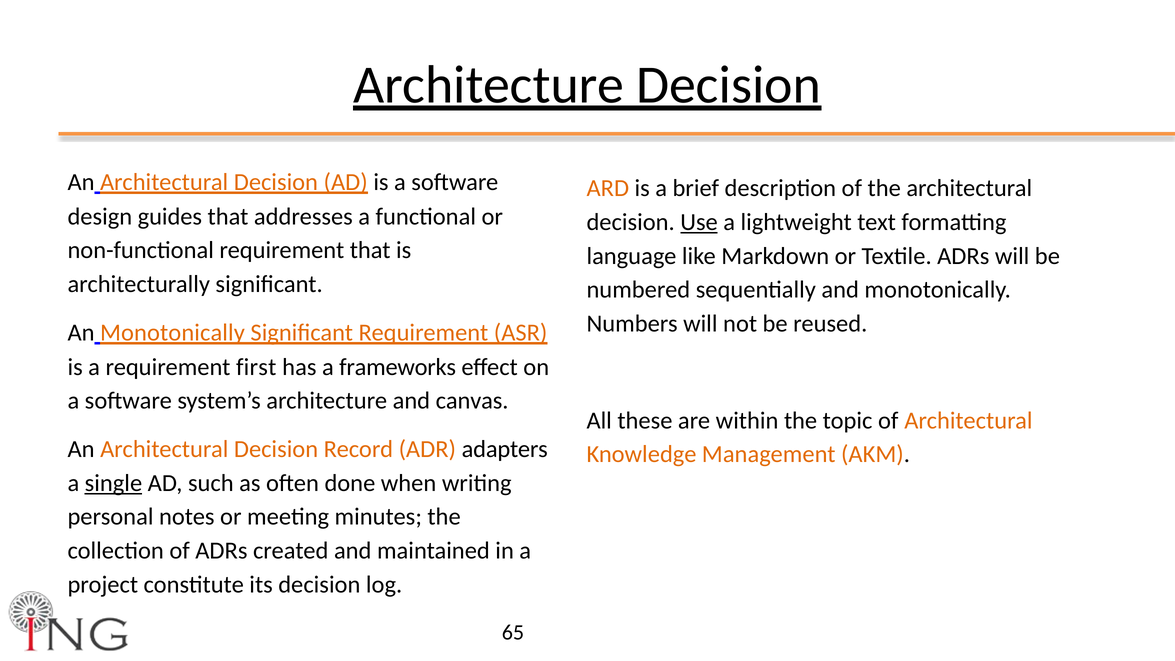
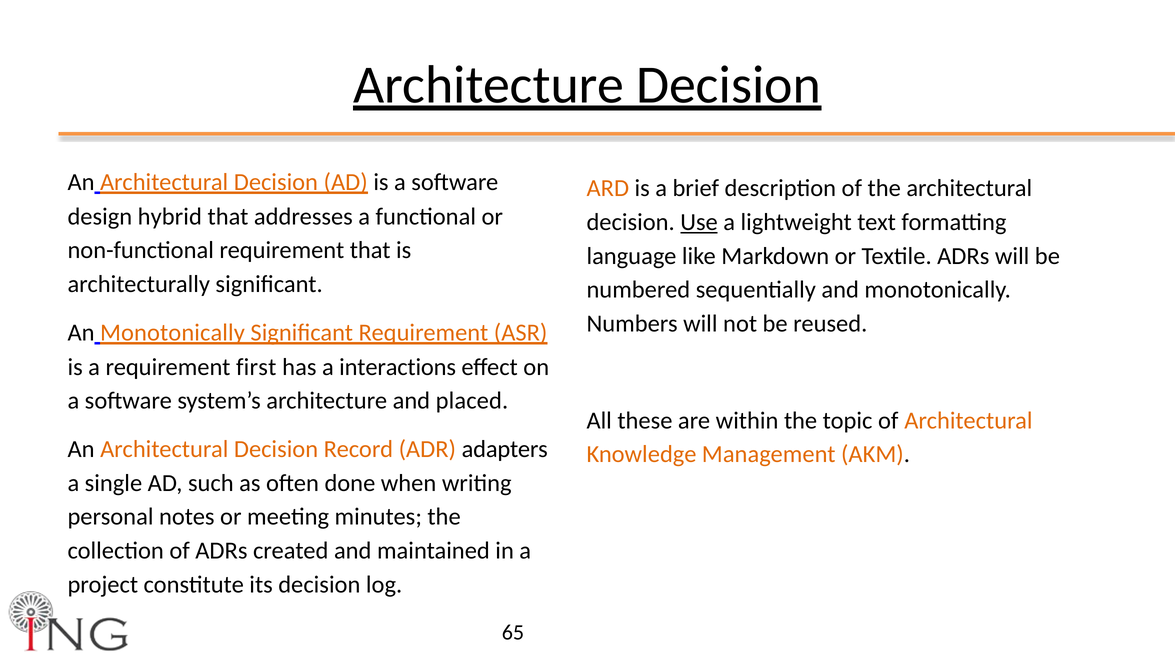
guides: guides -> hybrid
frameworks: frameworks -> interactions
canvas: canvas -> placed
single underline: present -> none
